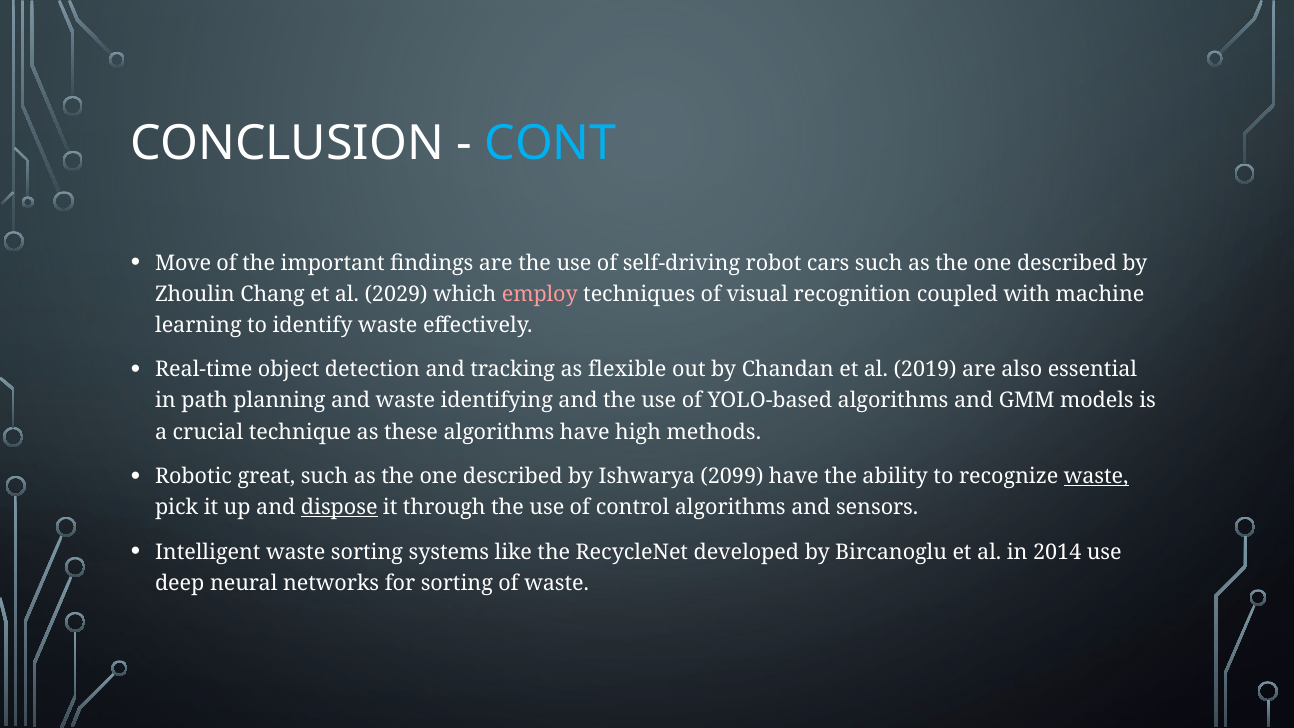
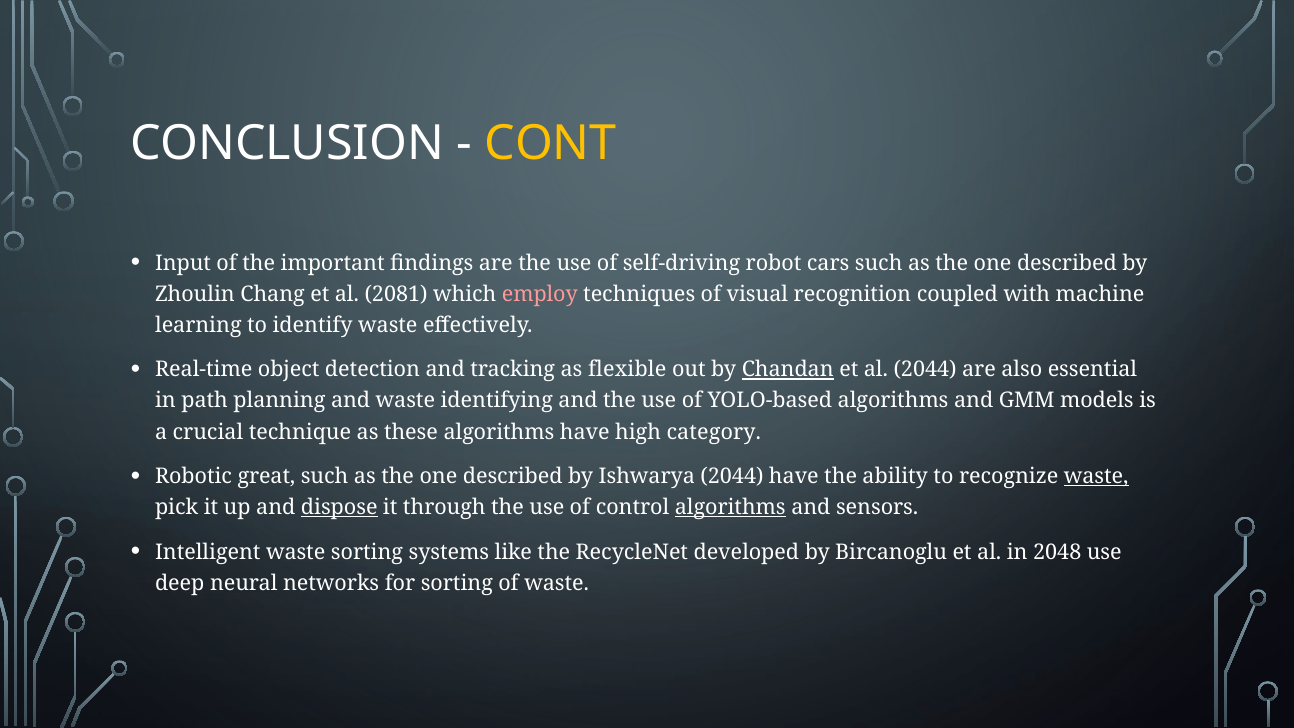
CONT colour: light blue -> yellow
Move: Move -> Input
2029: 2029 -> 2081
Chandan underline: none -> present
al 2019: 2019 -> 2044
methods: methods -> category
Ishwarya 2099: 2099 -> 2044
algorithms at (730, 507) underline: none -> present
2014: 2014 -> 2048
